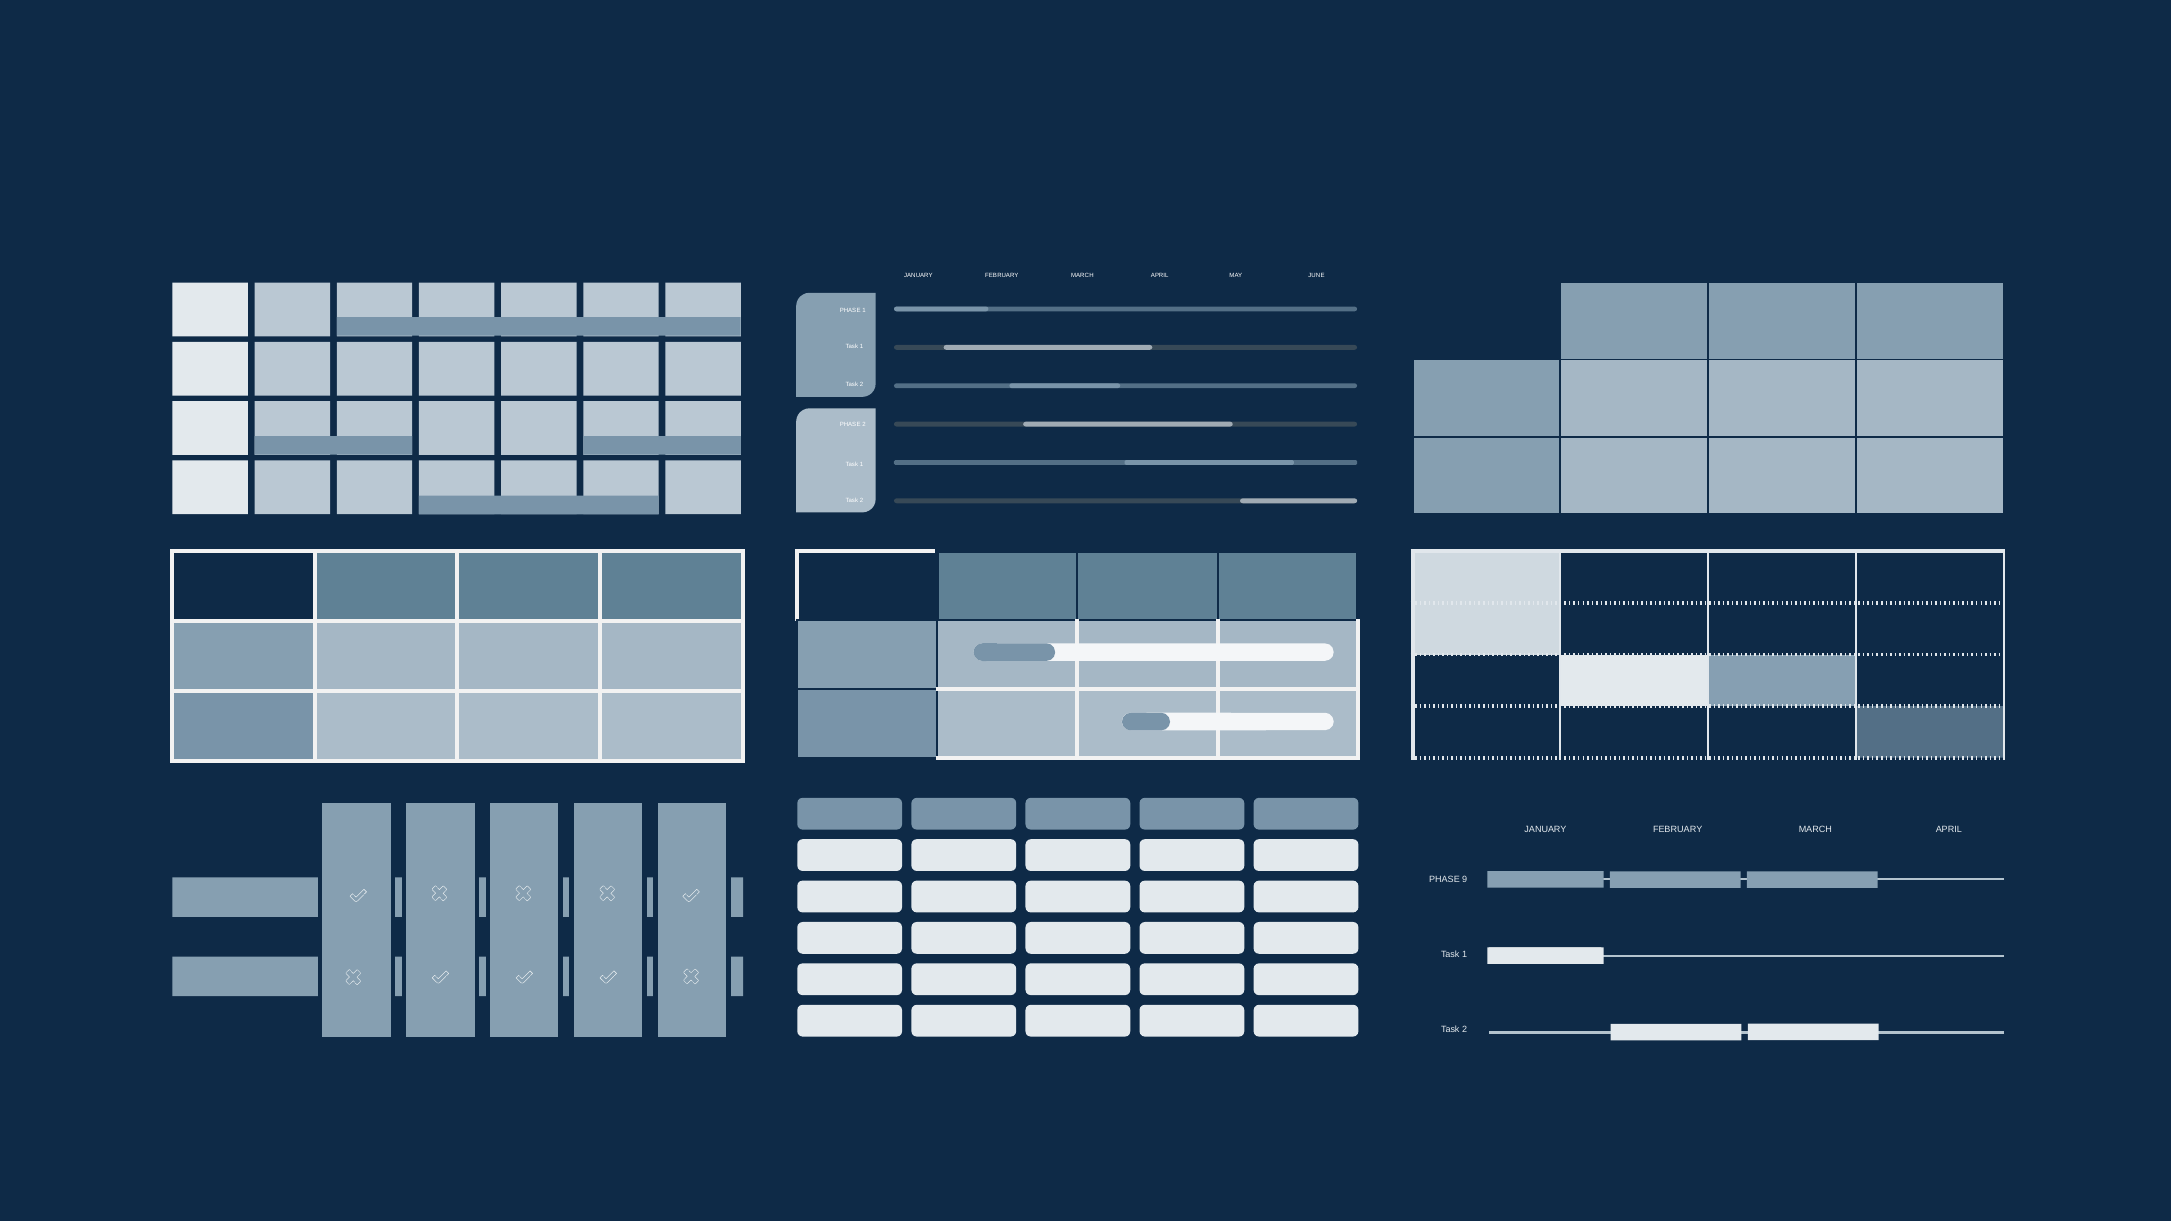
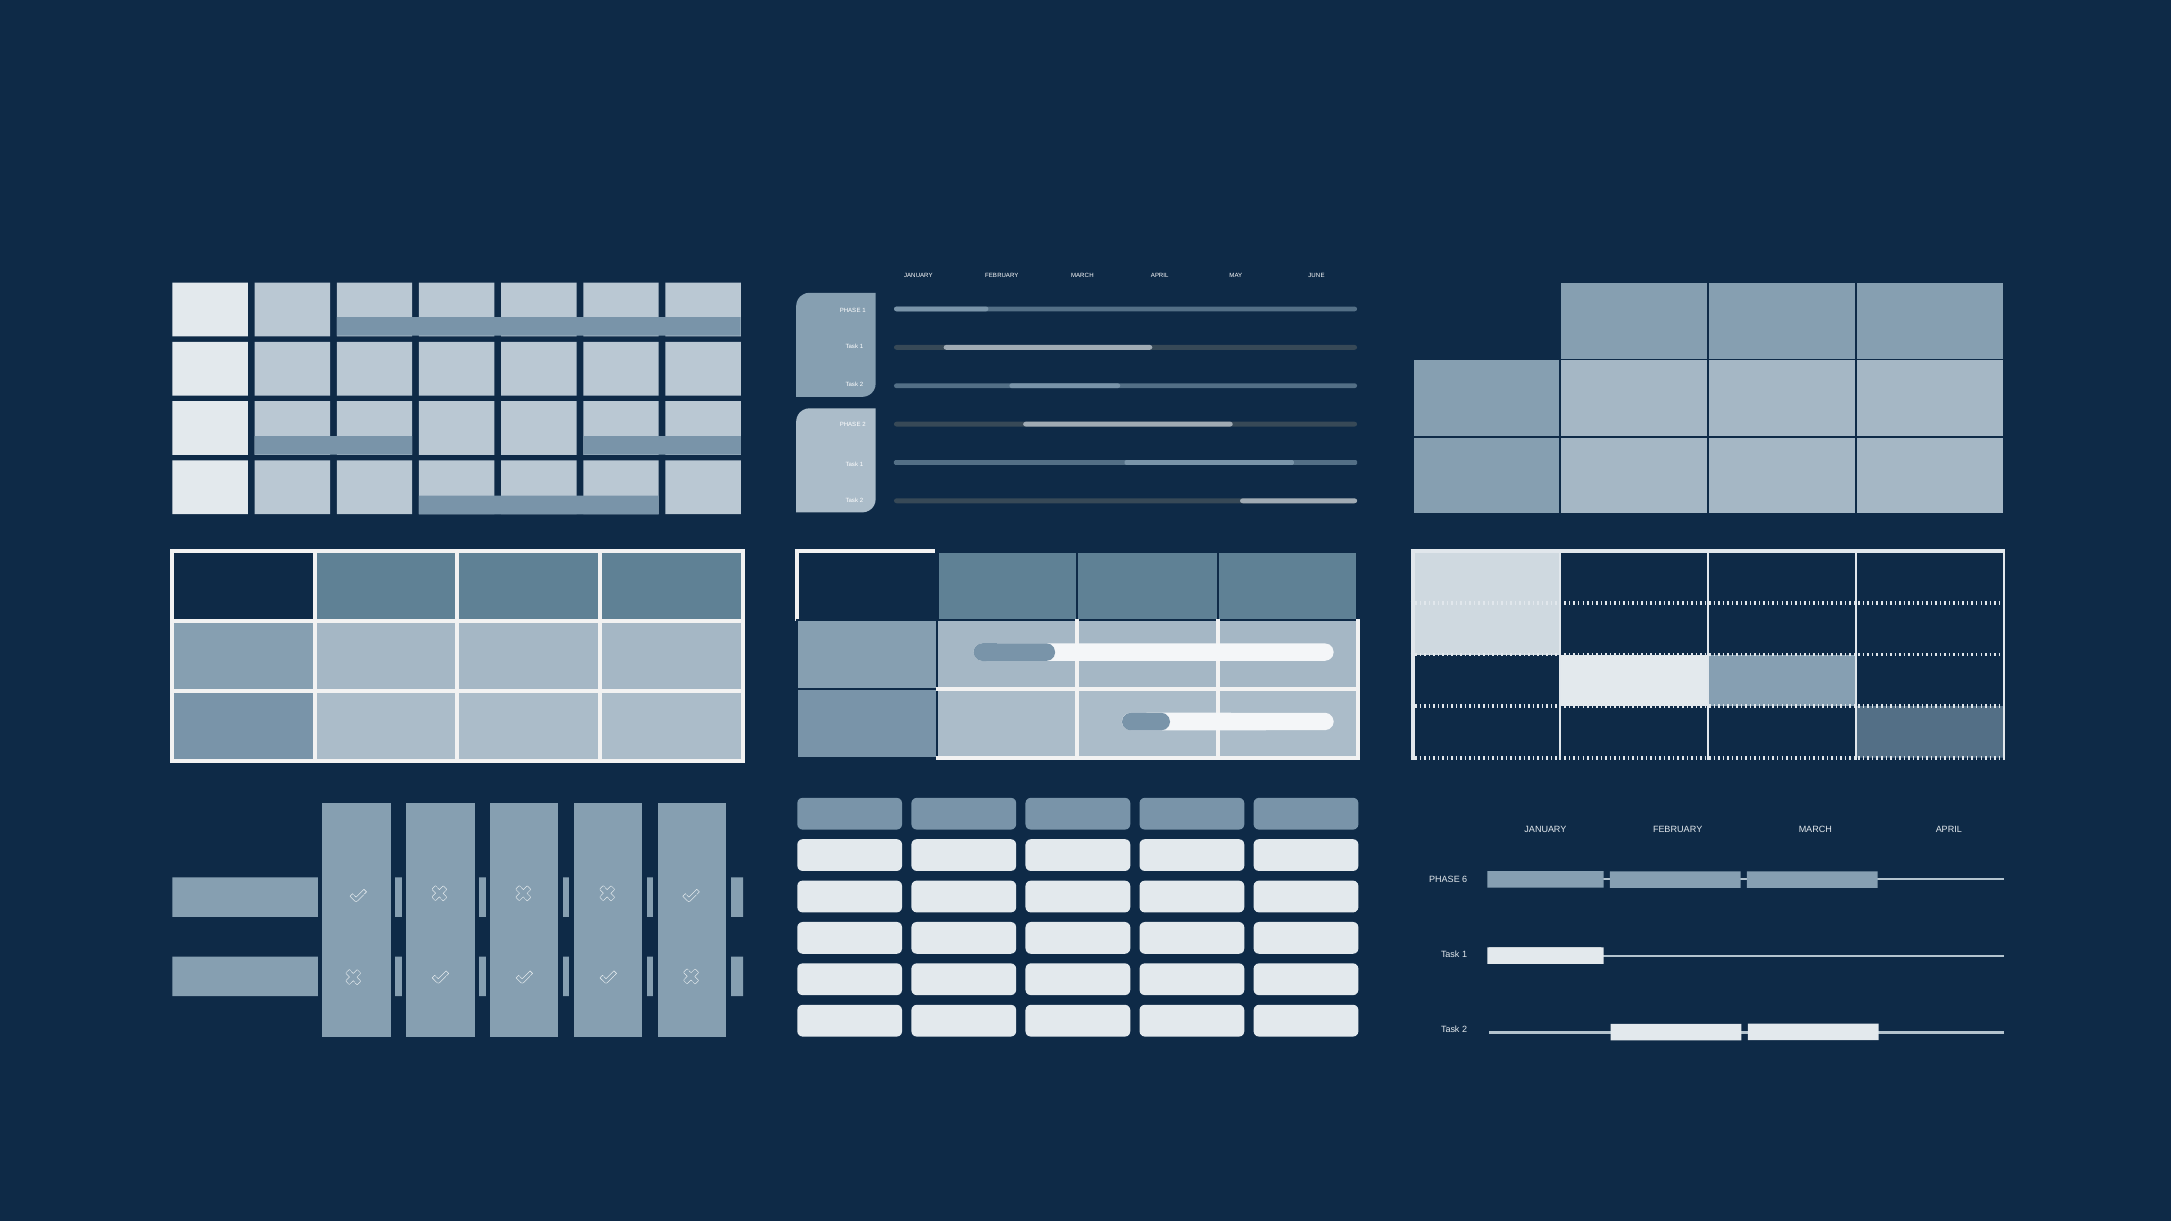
9: 9 -> 6
